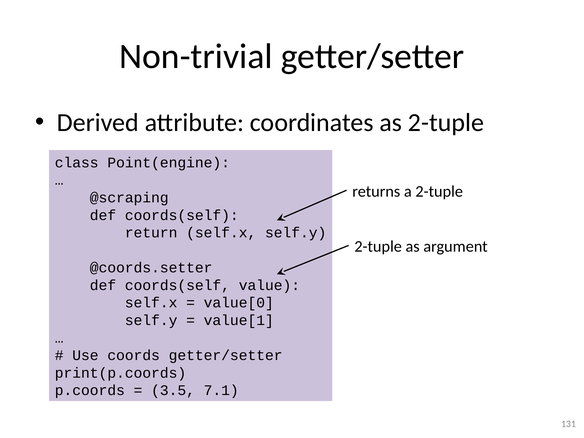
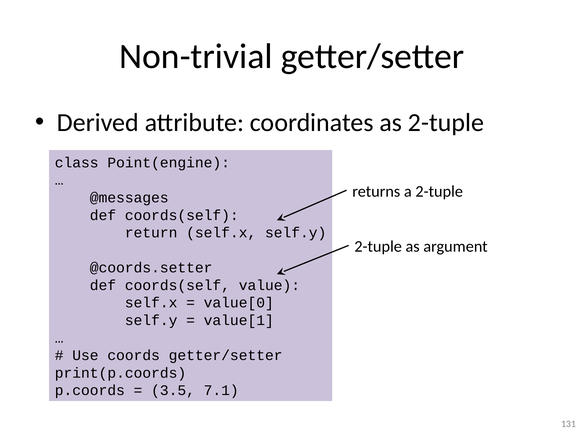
@scraping: @scraping -> @messages
